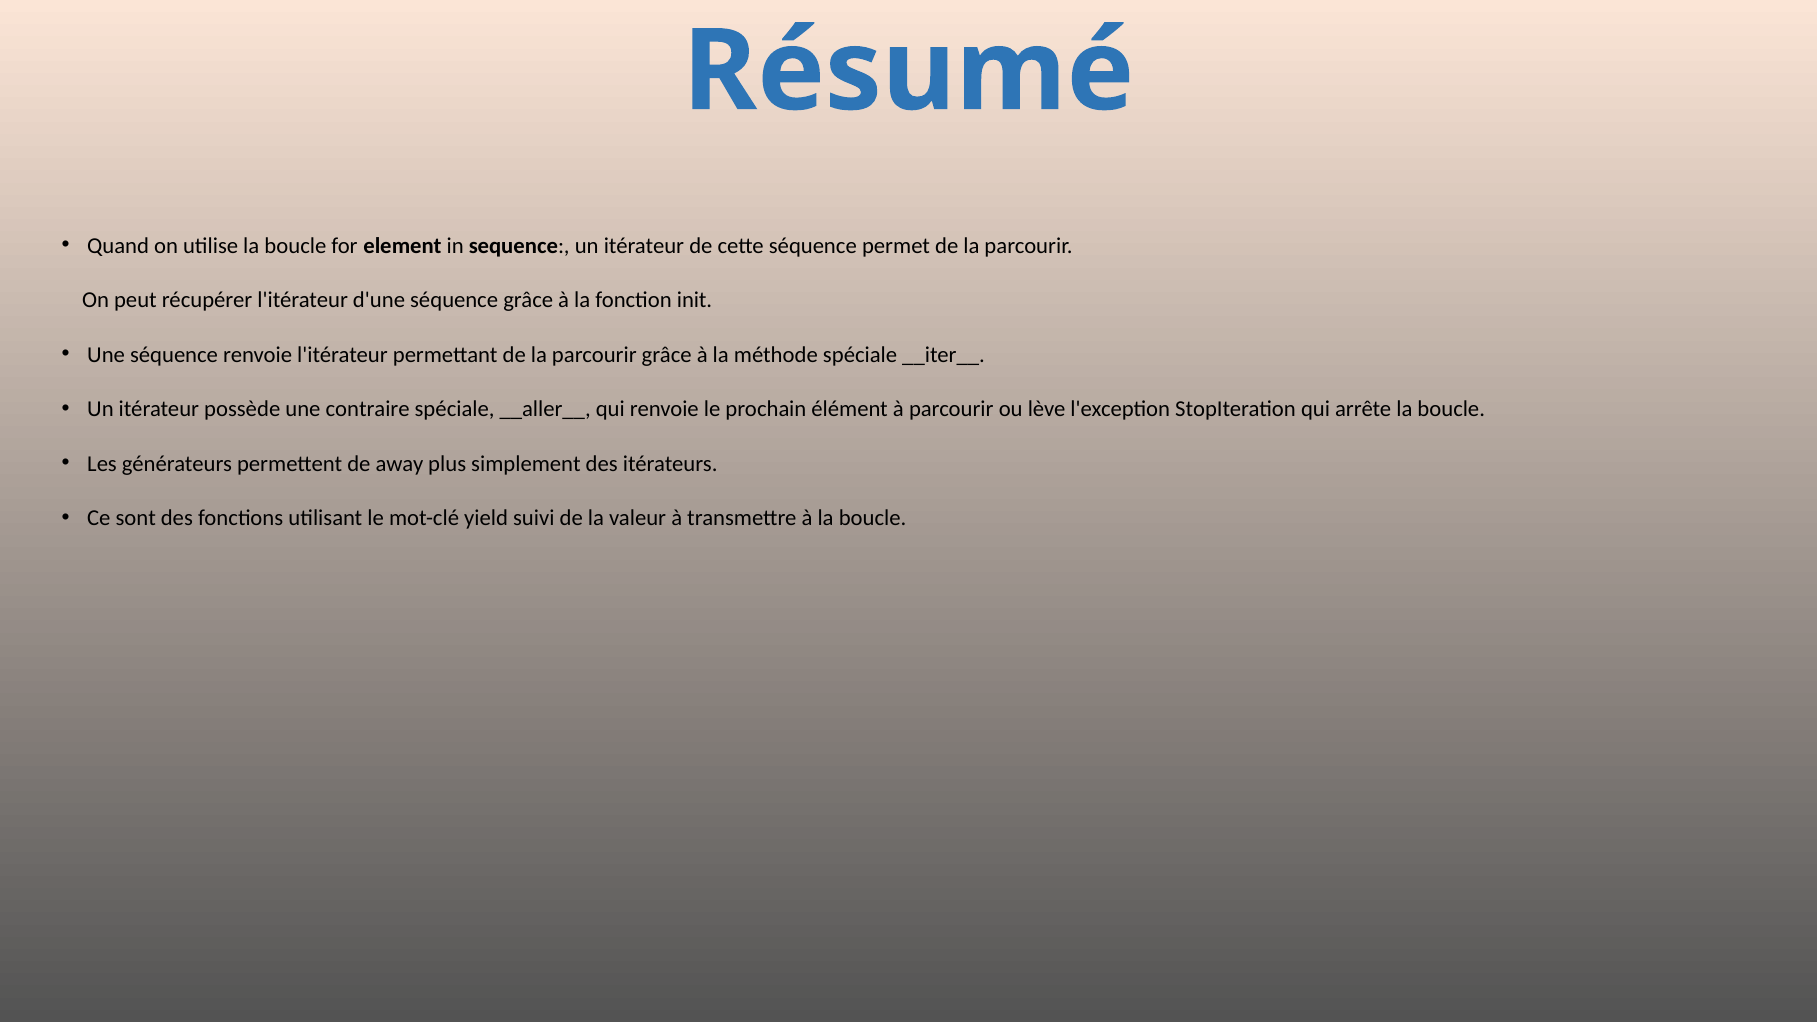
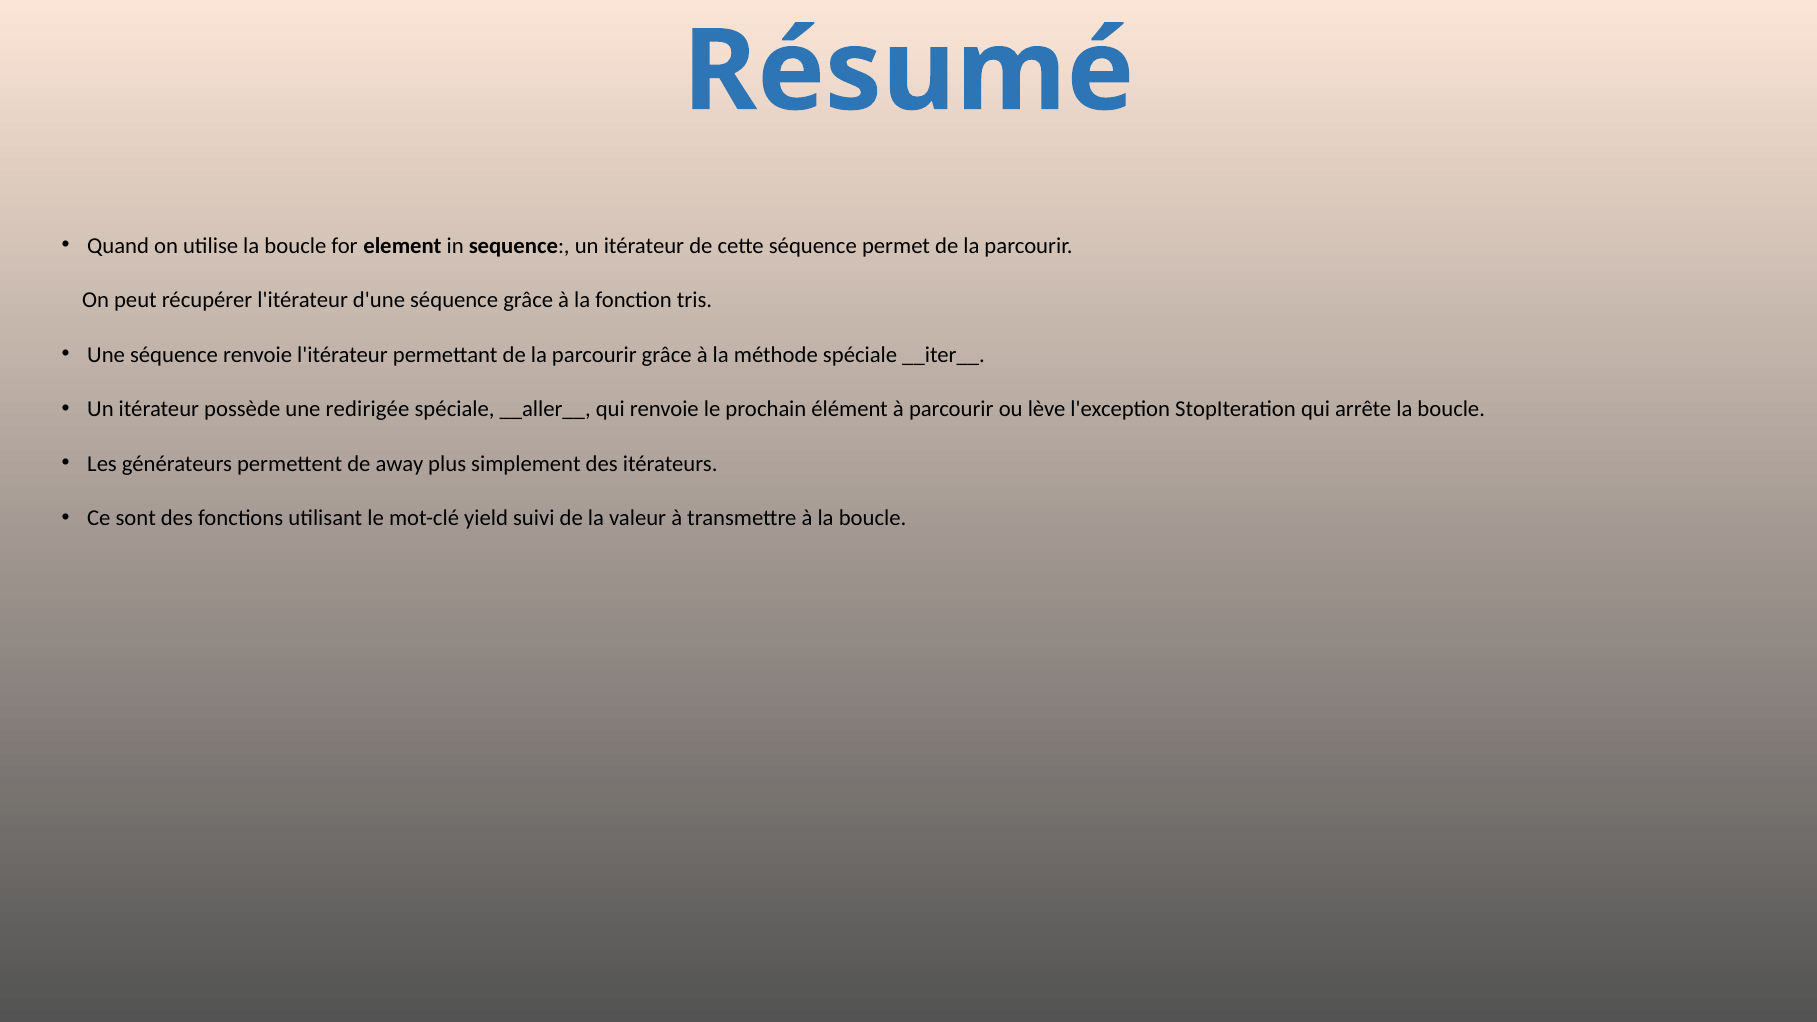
init: init -> tris
contraire: contraire -> redirigée
